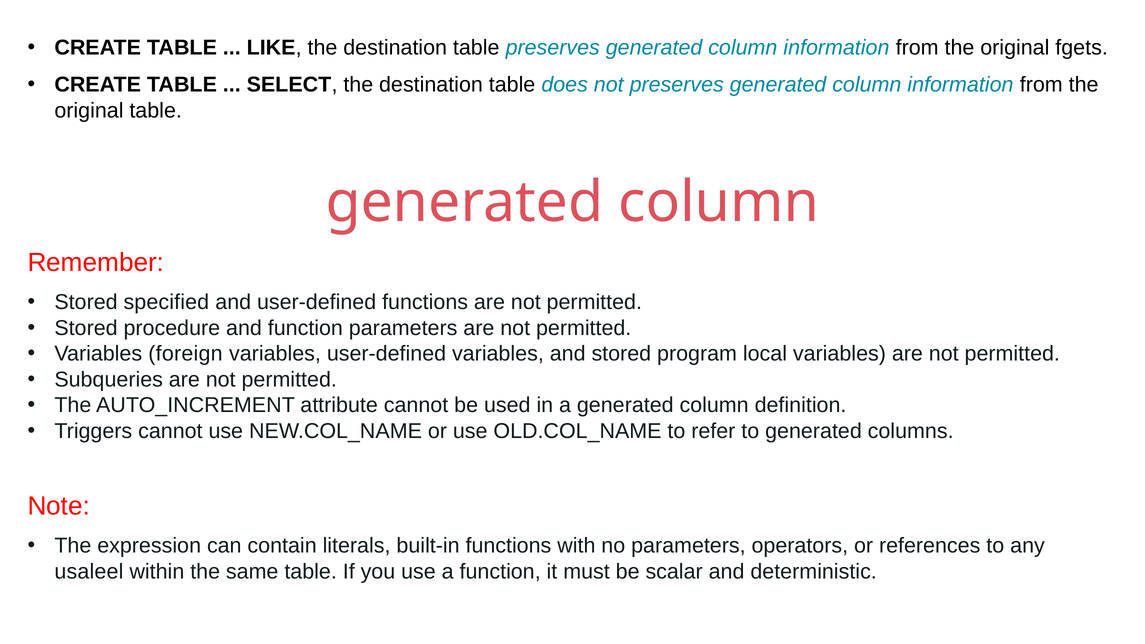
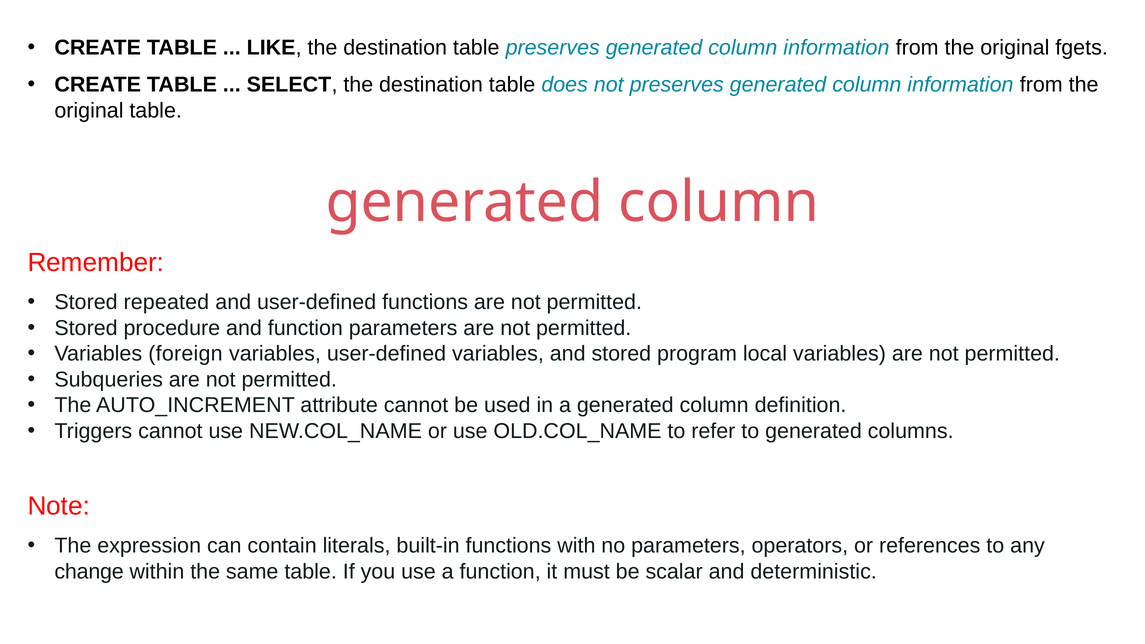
specified: specified -> repeated
usaleel: usaleel -> change
